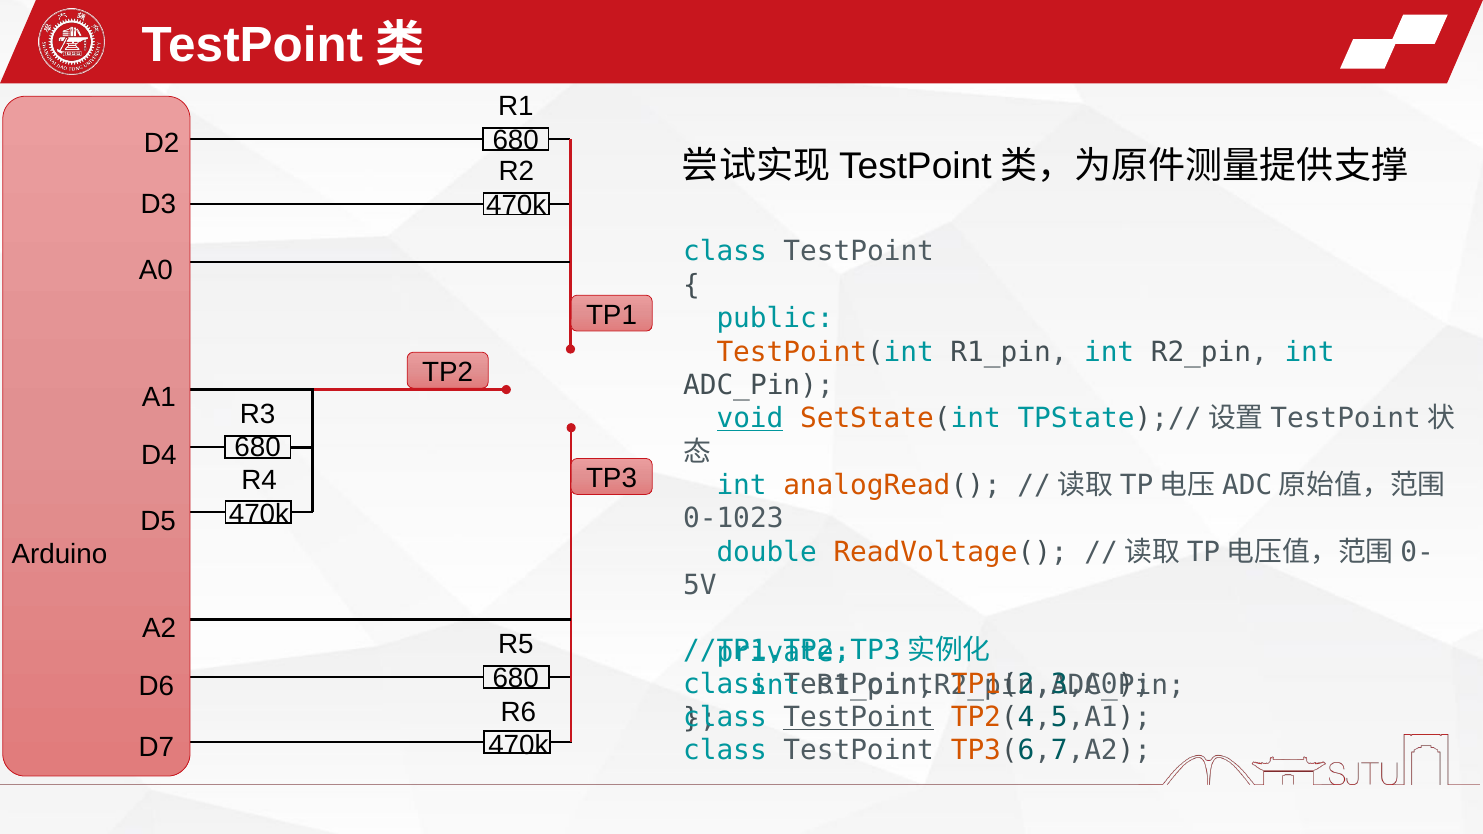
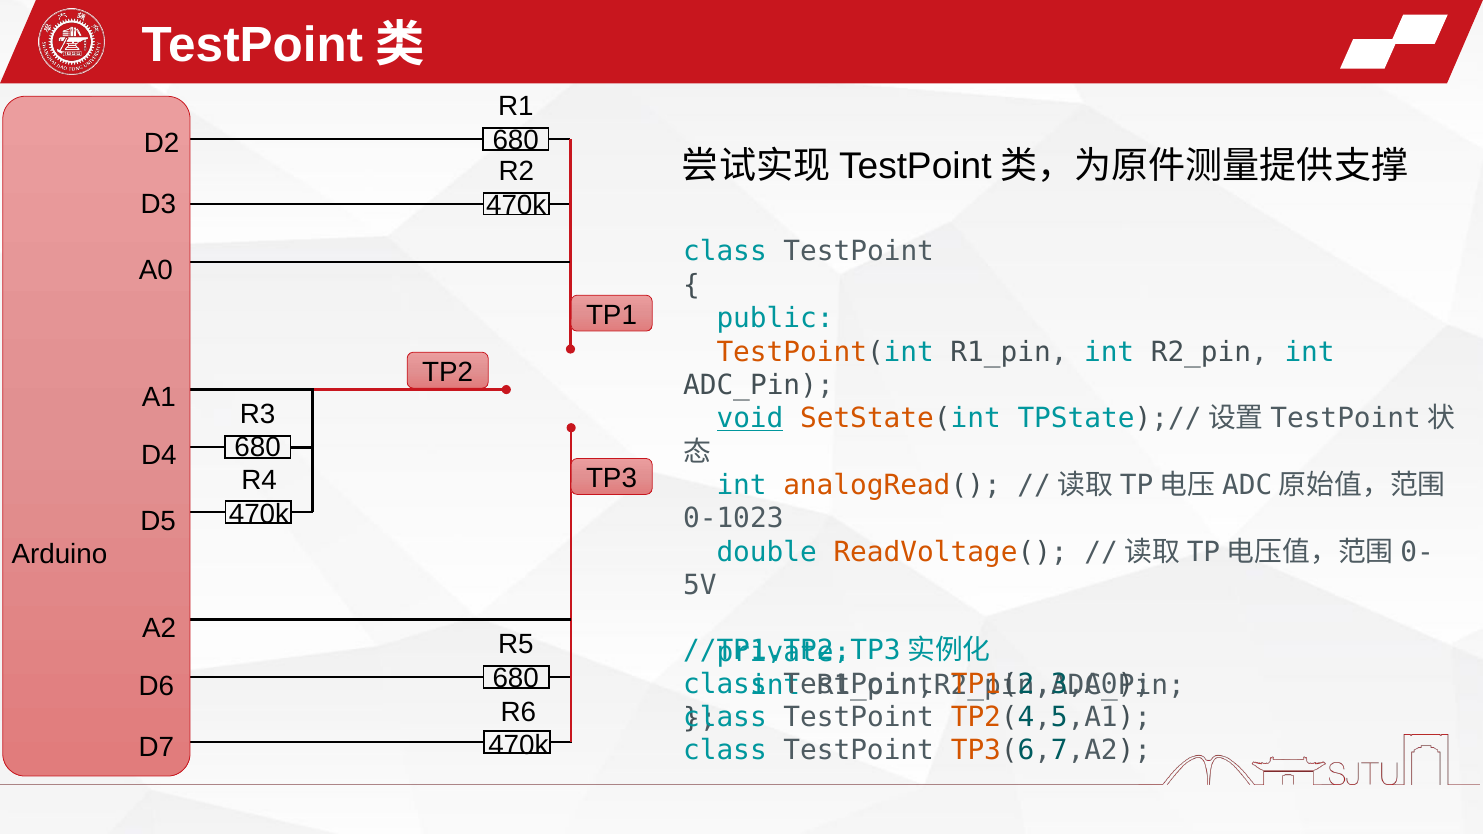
TestPoint at (859, 718) underline: present -> none
